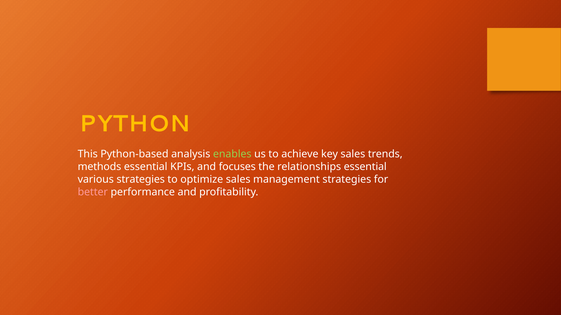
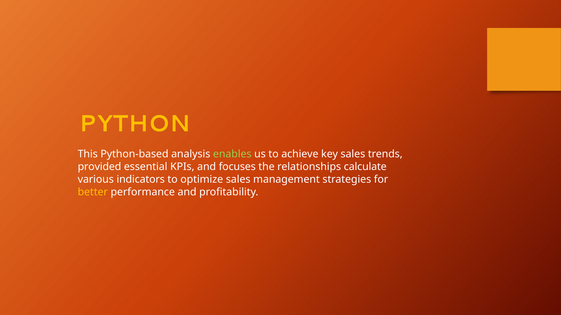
methods: methods -> provided
relationships essential: essential -> calculate
various strategies: strategies -> indicators
better colour: pink -> yellow
